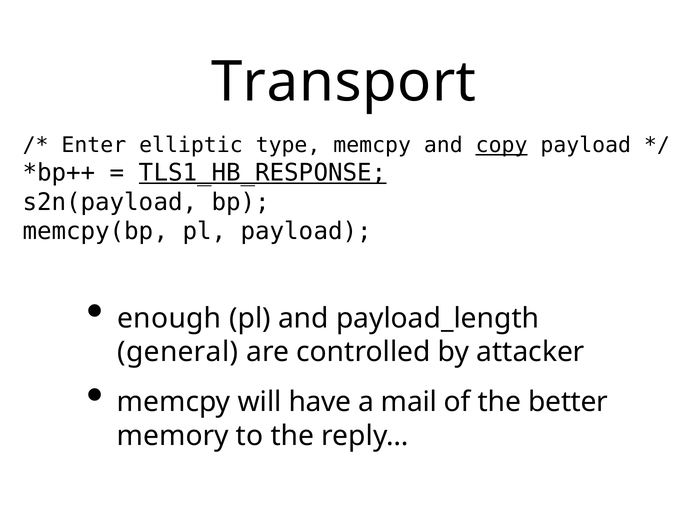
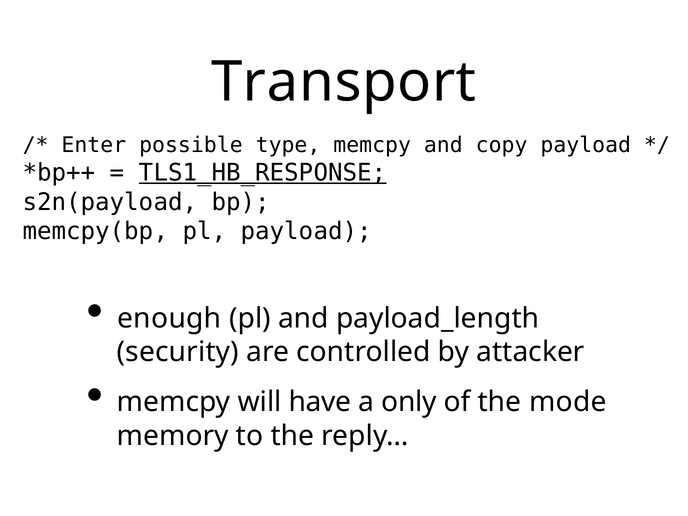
elliptic: elliptic -> possible
copy underline: present -> none
general: general -> security
mail: mail -> only
better: better -> mode
